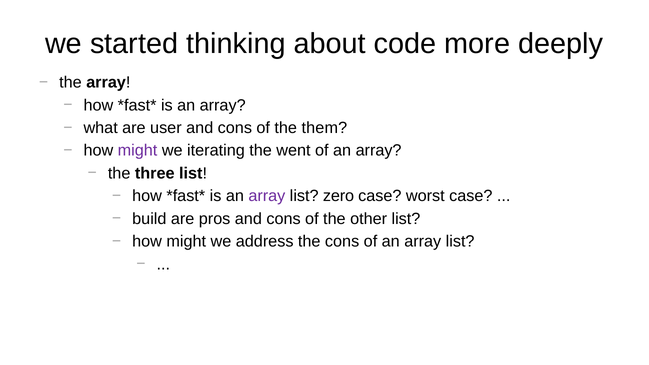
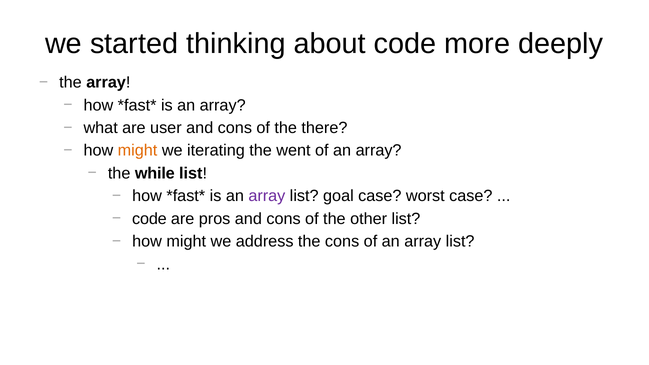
them: them -> there
might at (138, 151) colour: purple -> orange
three: three -> while
zero: zero -> goal
build at (149, 219): build -> code
